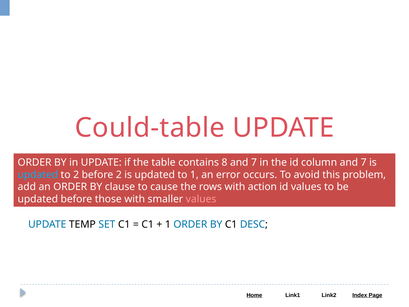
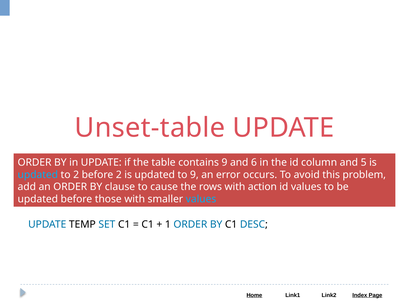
Could-table: Could-table -> Unset-table
contains 8: 8 -> 9
7 at (254, 162): 7 -> 6
column and 7: 7 -> 5
to 1: 1 -> 9
values at (201, 199) colour: pink -> light blue
